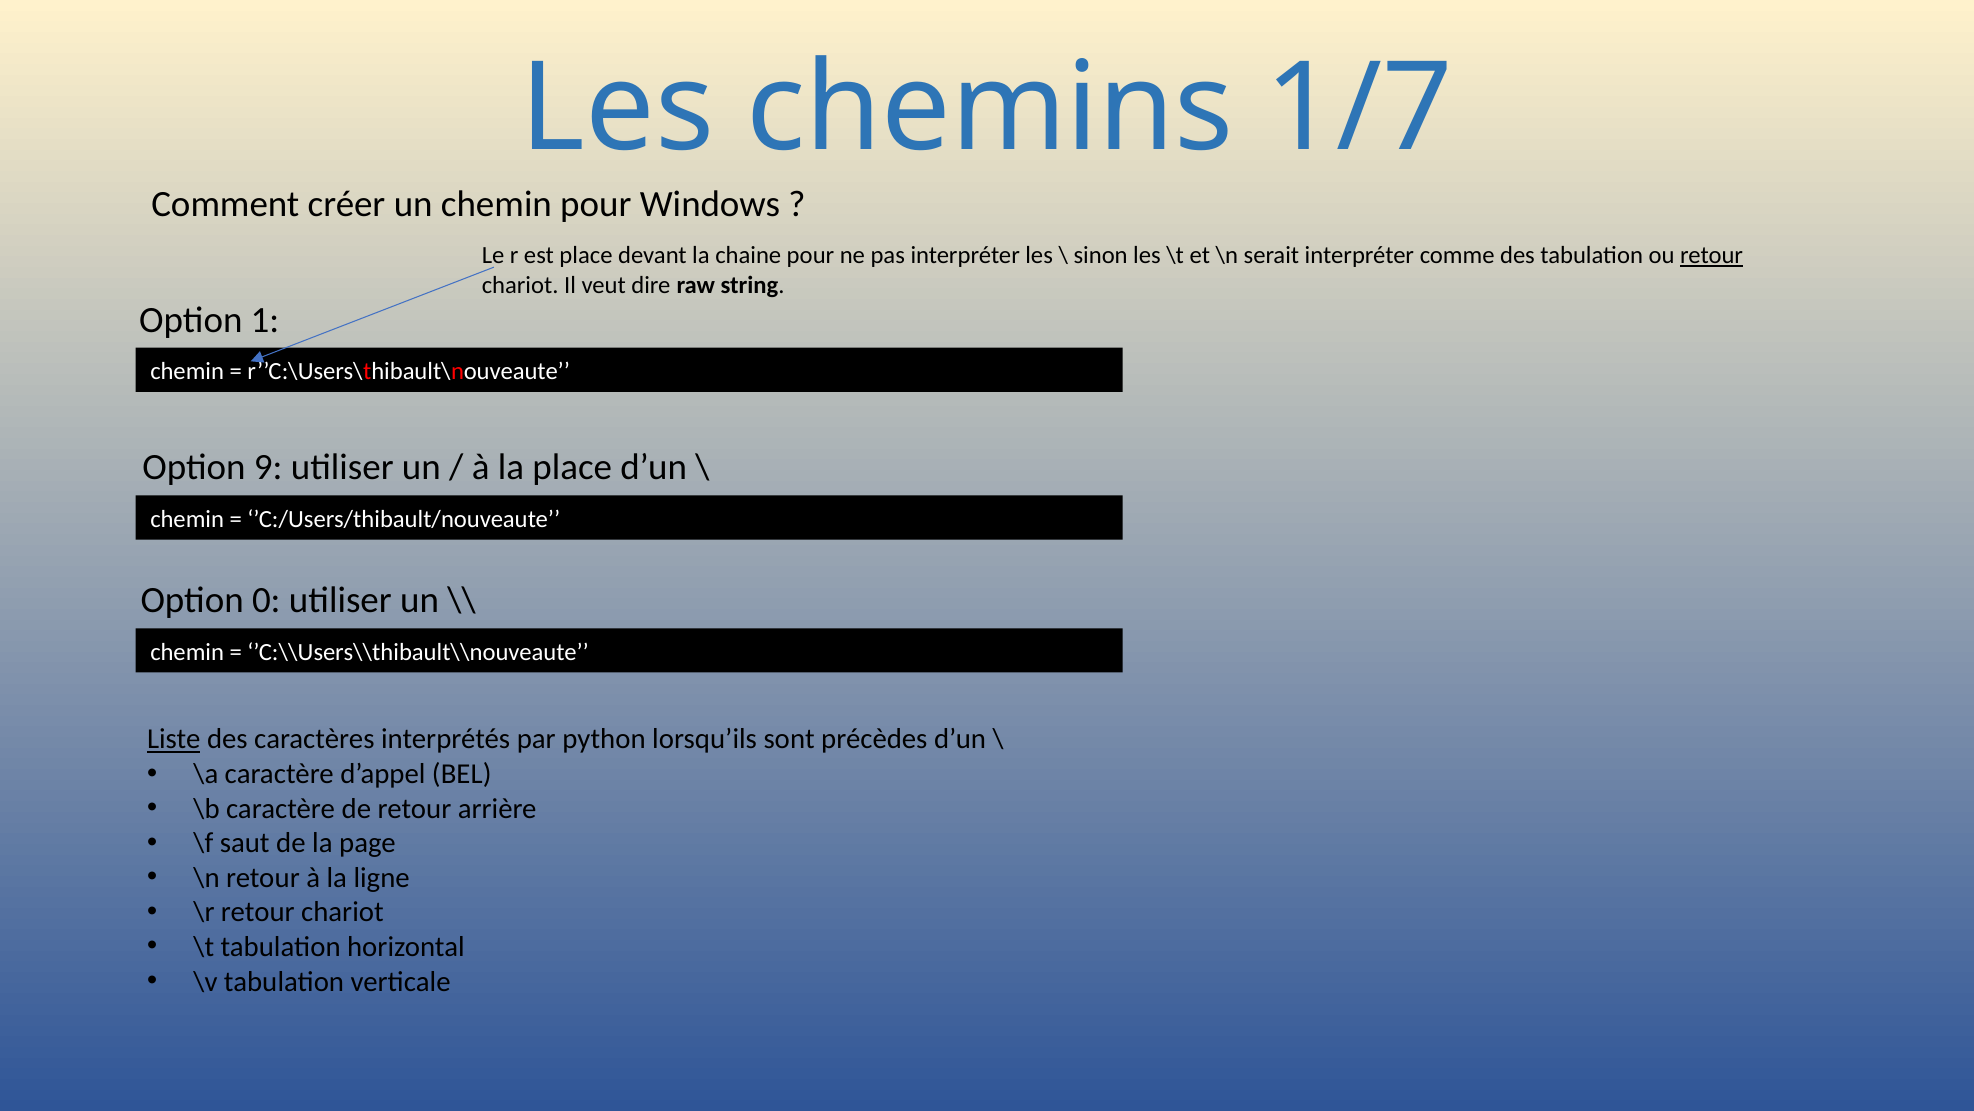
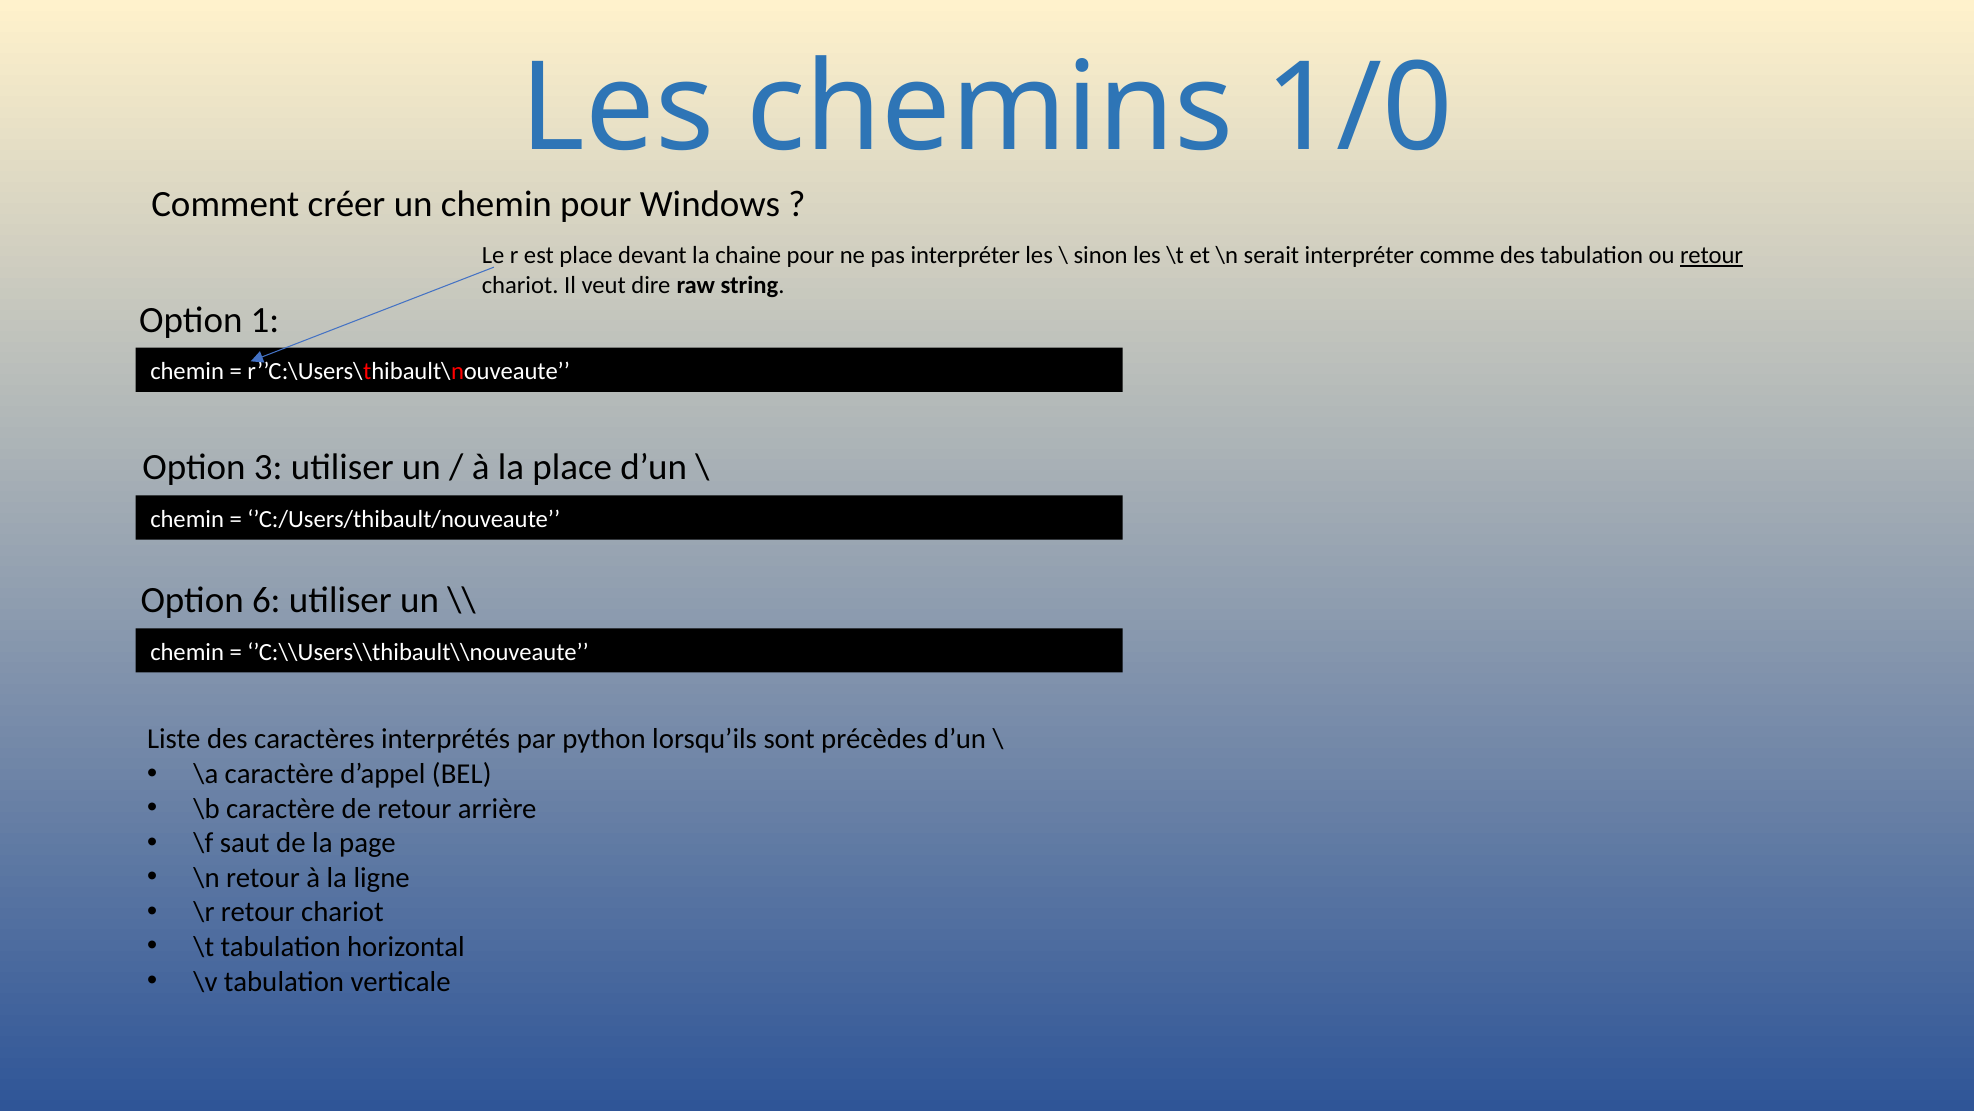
1/7: 1/7 -> 1/0
9: 9 -> 3
0: 0 -> 6
Liste underline: present -> none
